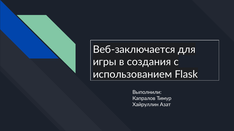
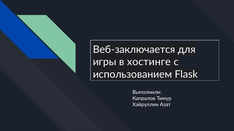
создания: создания -> хостинге
